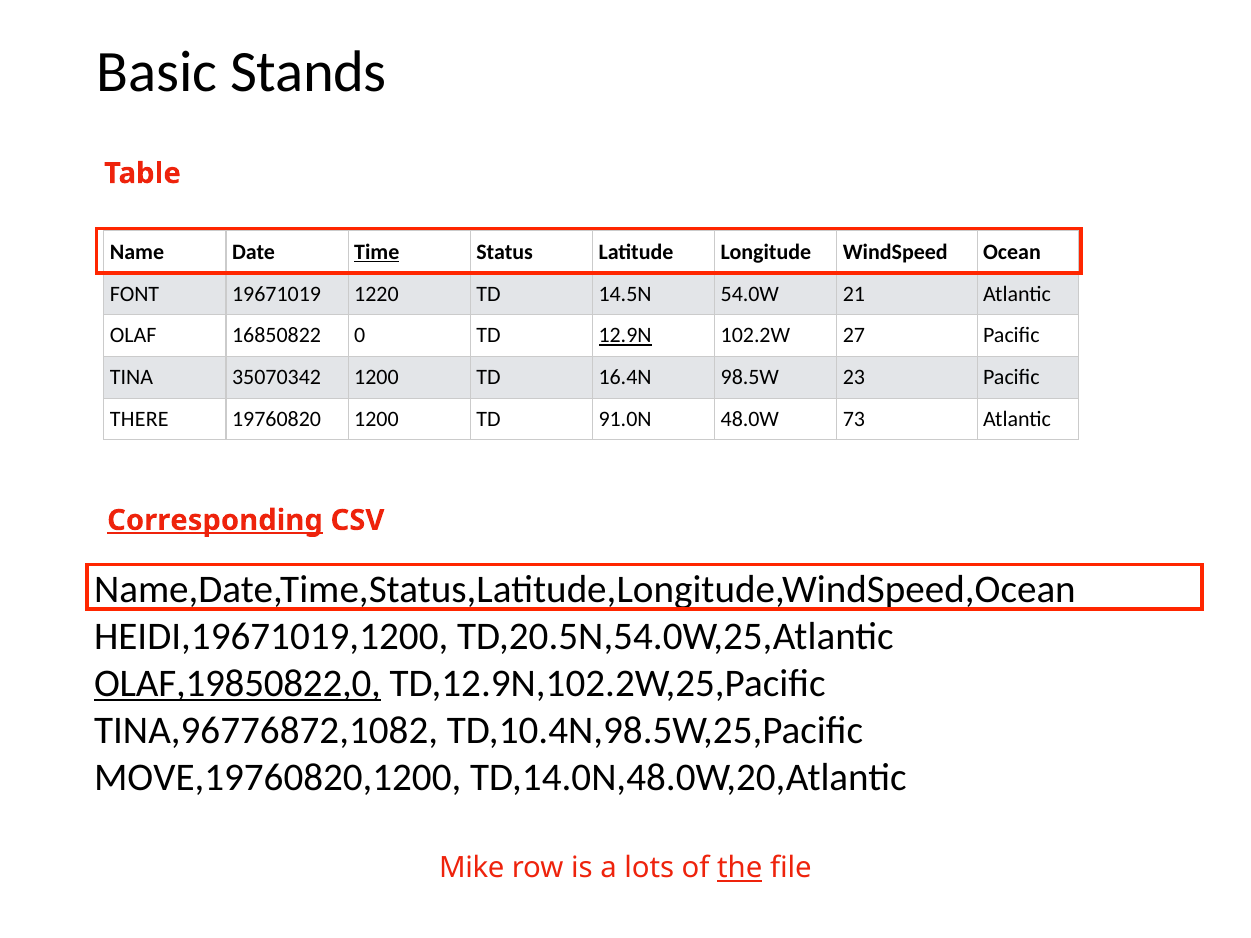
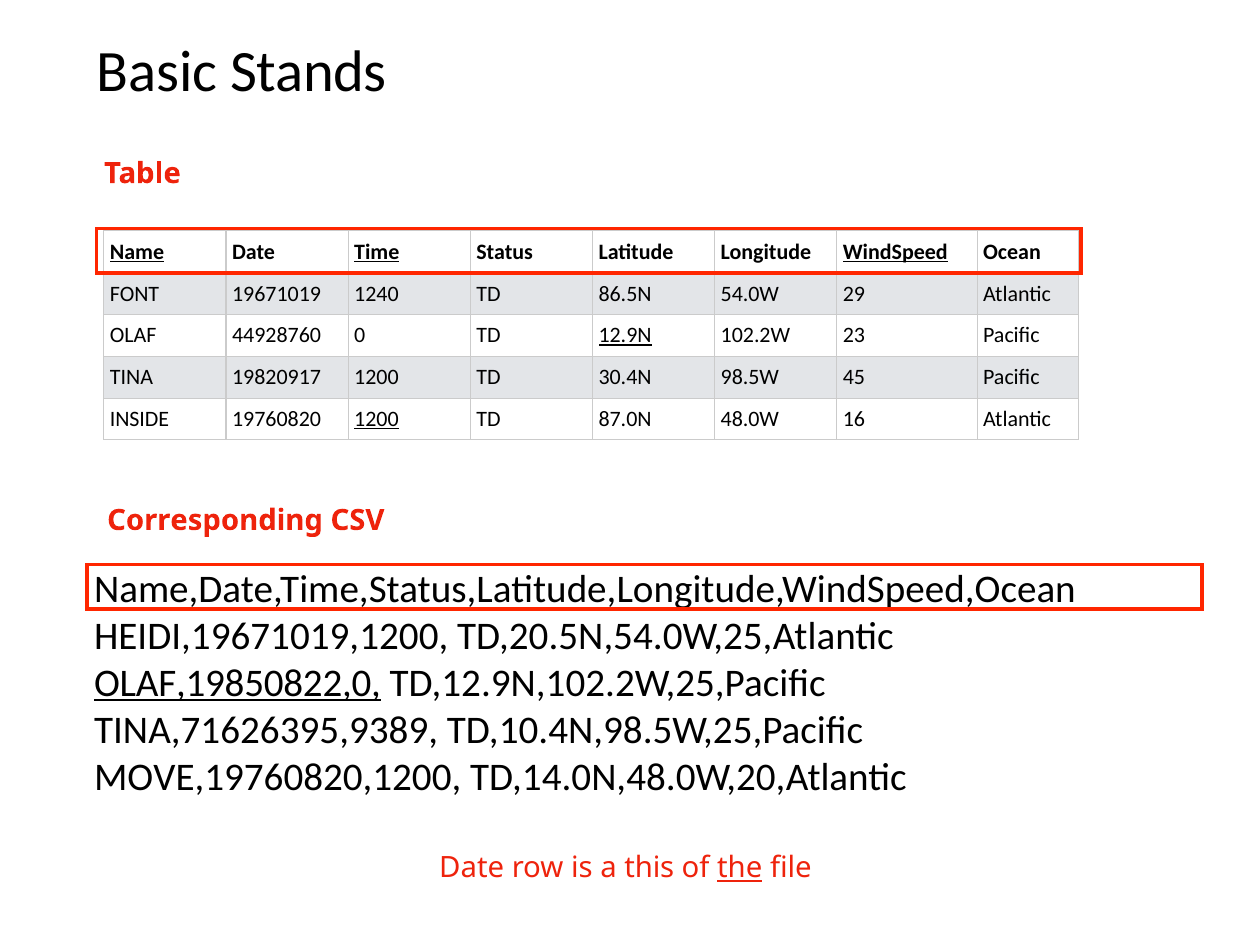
Name underline: none -> present
WindSpeed underline: none -> present
1220: 1220 -> 1240
14.5N: 14.5N -> 86.5N
21: 21 -> 29
16850822: 16850822 -> 44928760
27: 27 -> 23
35070342: 35070342 -> 19820917
16.4N: 16.4N -> 30.4N
23: 23 -> 45
THERE: THERE -> INSIDE
1200 at (376, 419) underline: none -> present
91.0N: 91.0N -> 87.0N
73: 73 -> 16
Corresponding underline: present -> none
TINA,96776872,1082: TINA,96776872,1082 -> TINA,71626395,9389
Mike at (472, 868): Mike -> Date
lots: lots -> this
